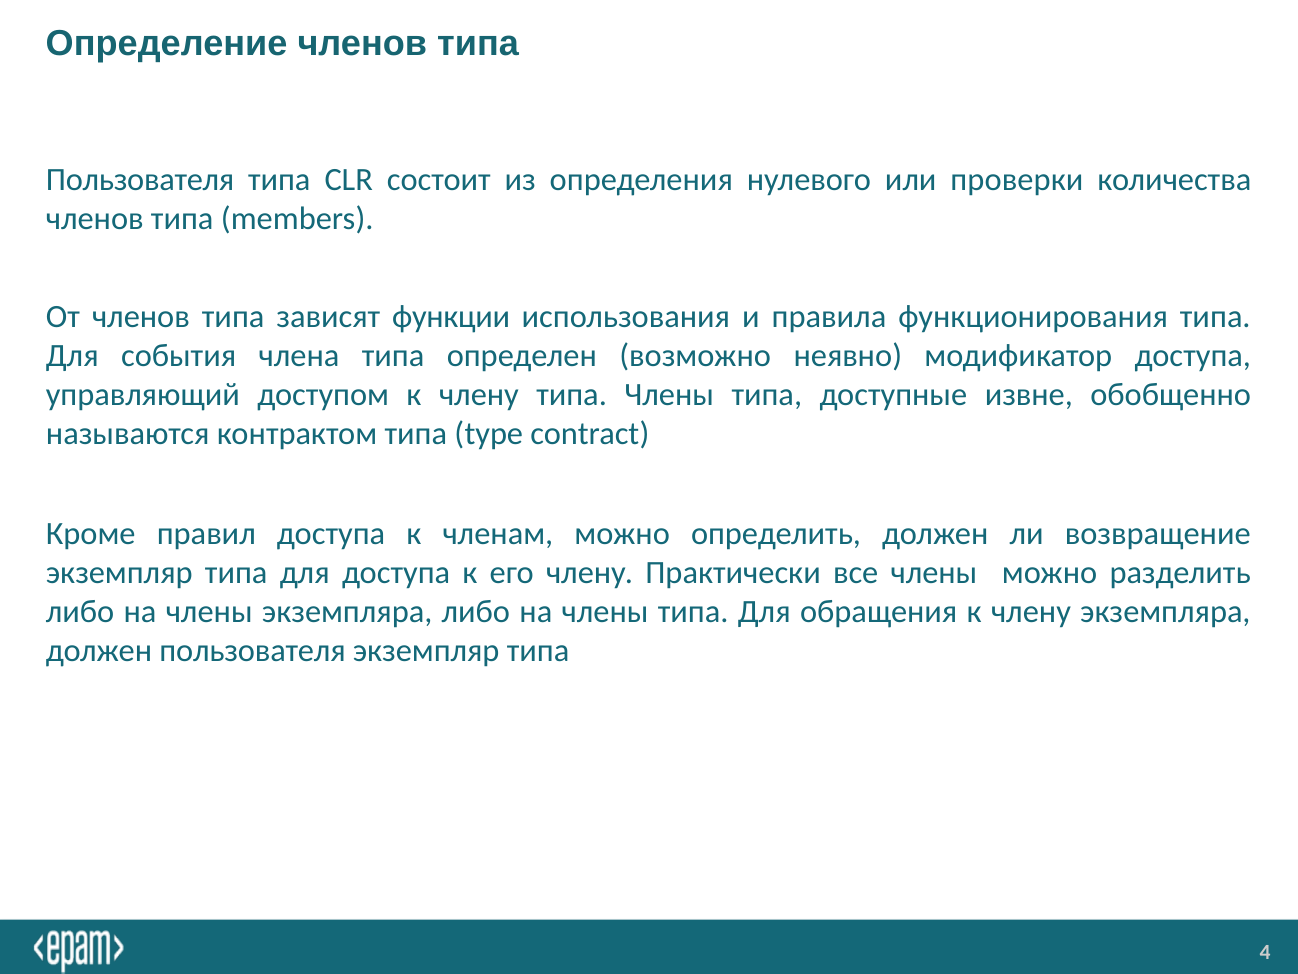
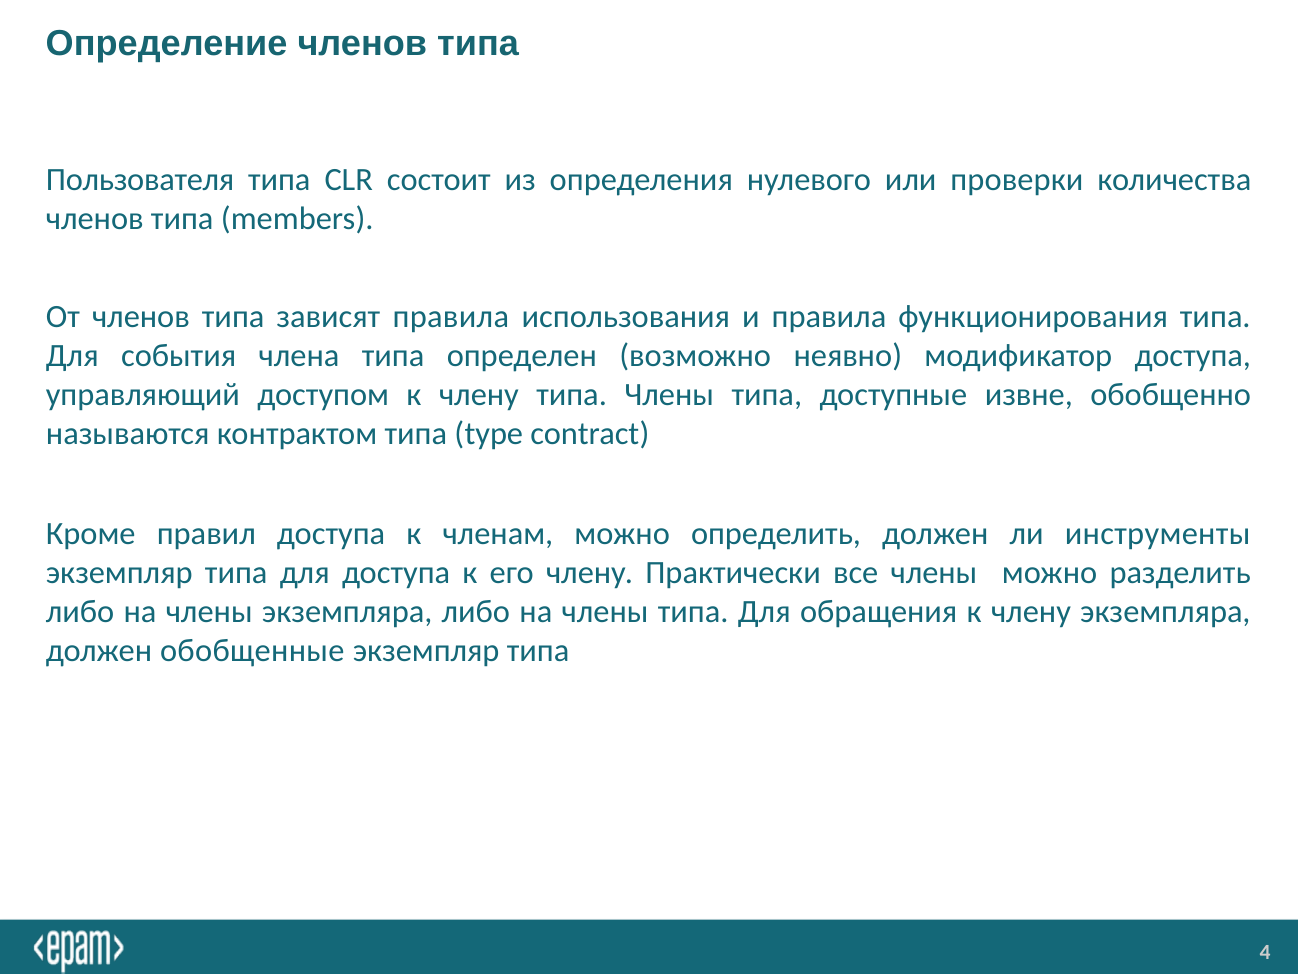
зависят функции: функции -> правила
возвращение: возвращение -> инструменты
должен пользователя: пользователя -> обобщенные
